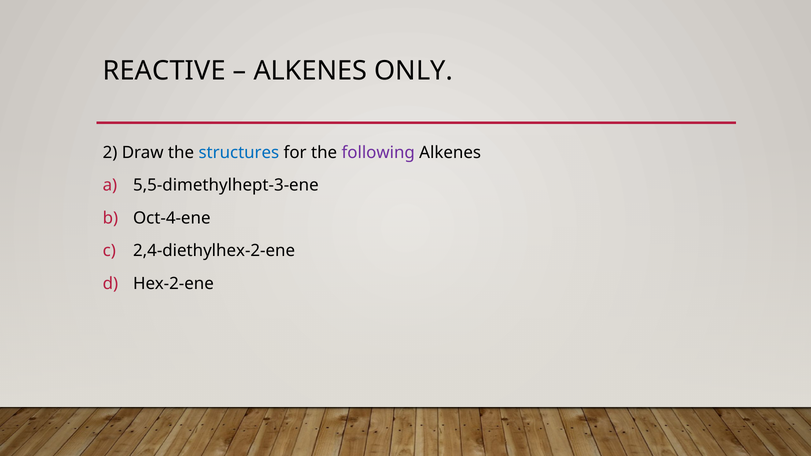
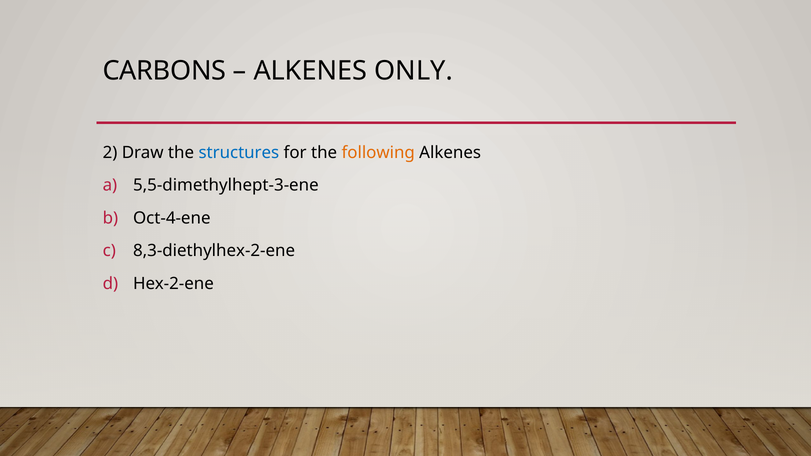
REACTIVE: REACTIVE -> CARBONS
following colour: purple -> orange
2,4-diethylhex-2-ene: 2,4-diethylhex-2-ene -> 8,3-diethylhex-2-ene
